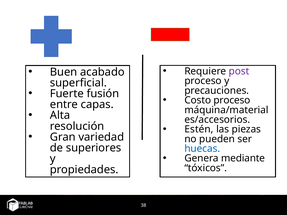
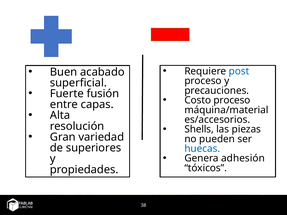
post colour: purple -> blue
Estén: Estén -> Shells
mediante: mediante -> adhesión
